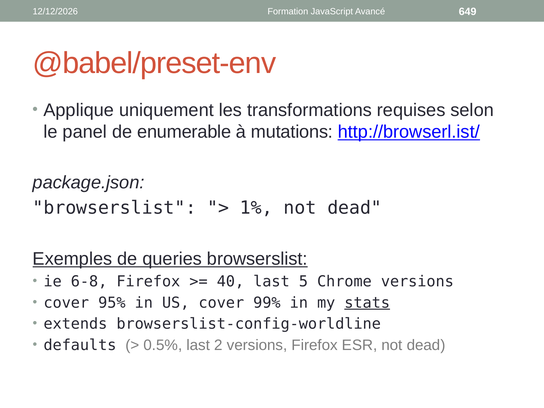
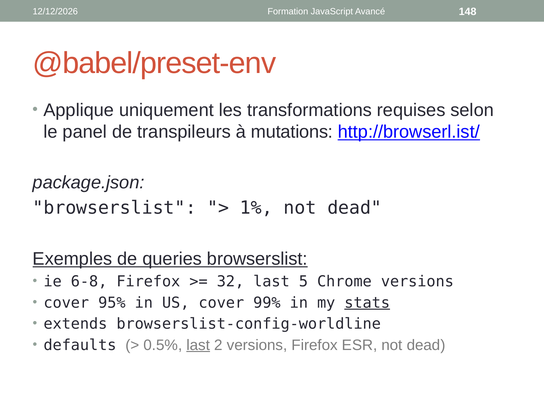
649: 649 -> 148
enumerable: enumerable -> transpileurs
40: 40 -> 32
last at (198, 345) underline: none -> present
